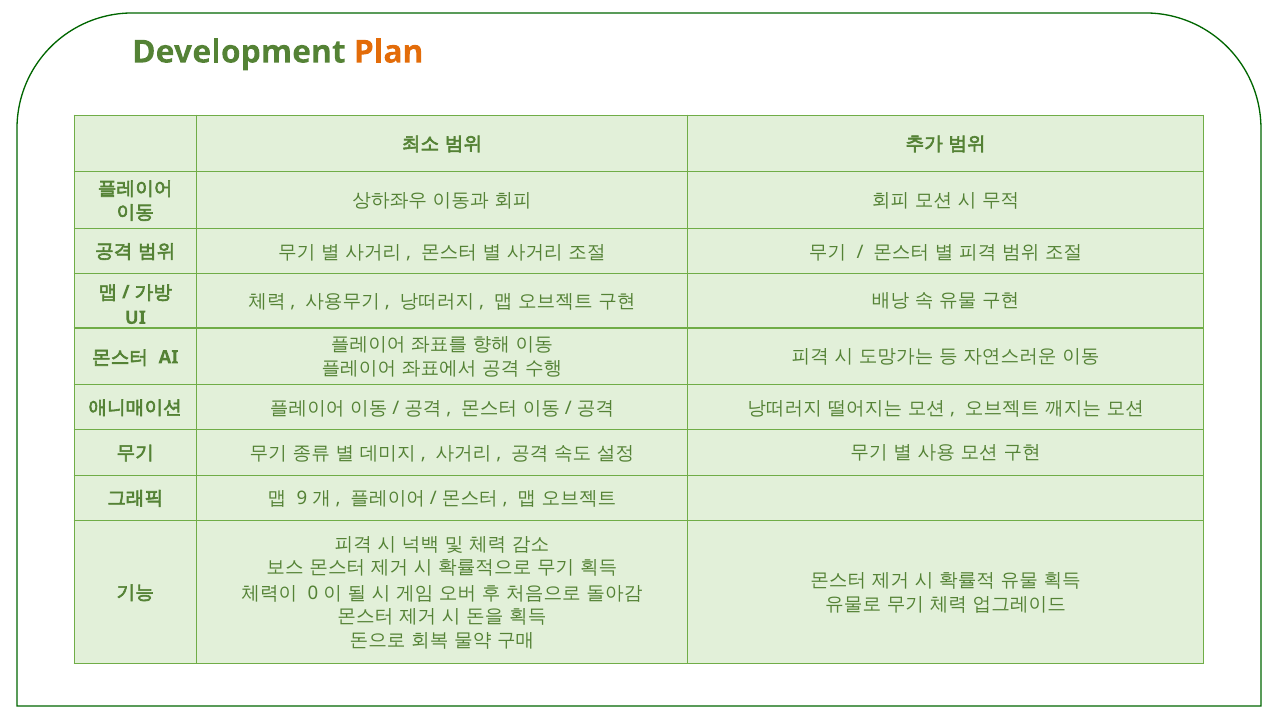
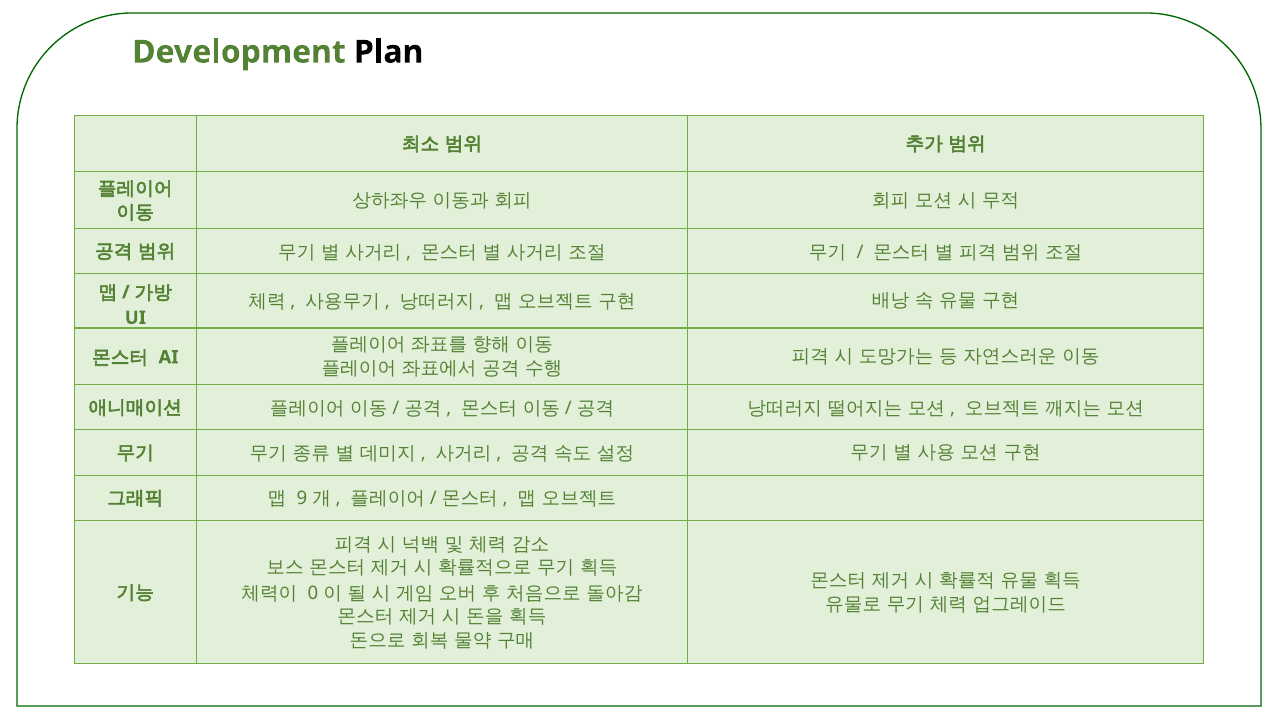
Plan colour: orange -> black
